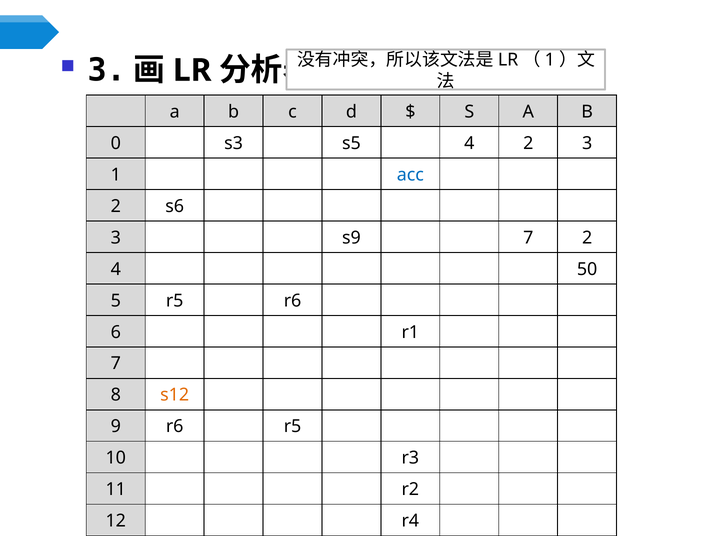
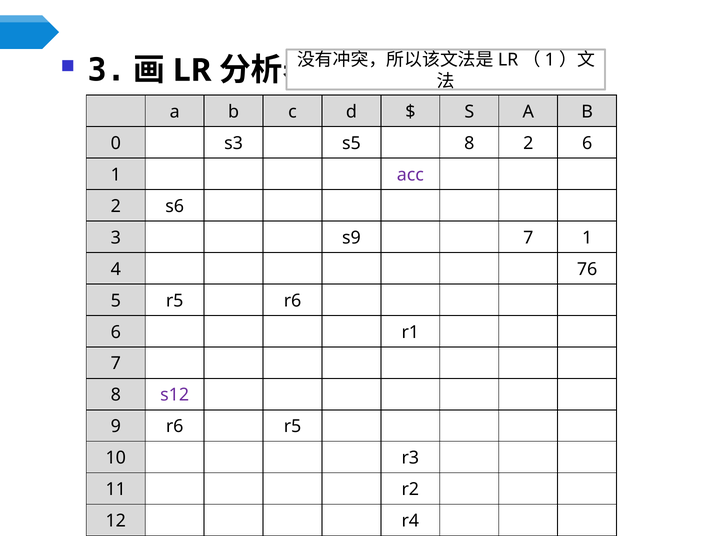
s5 4: 4 -> 8
2 3: 3 -> 6
acc colour: blue -> purple
7 2: 2 -> 1
50: 50 -> 76
s12 colour: orange -> purple
